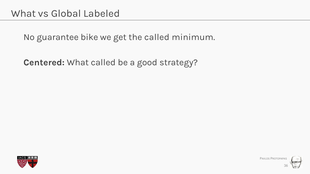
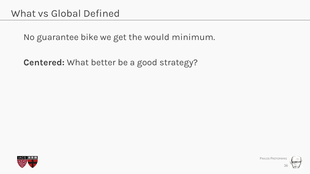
Labeled: Labeled -> Defined
the called: called -> would
What called: called -> better
